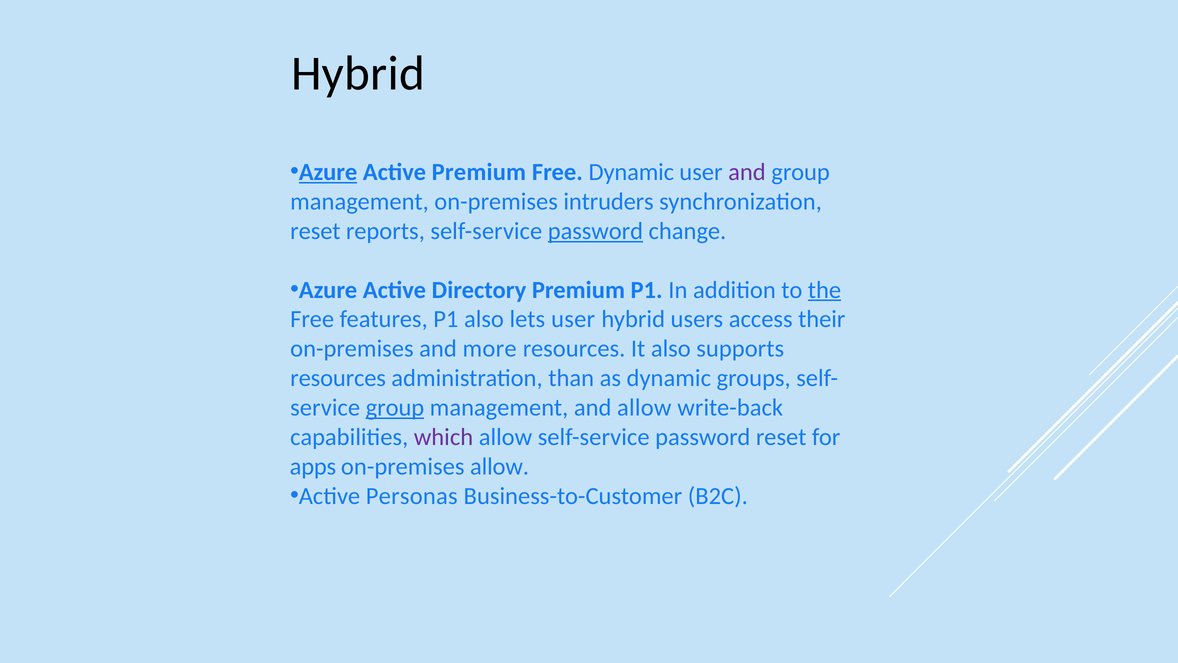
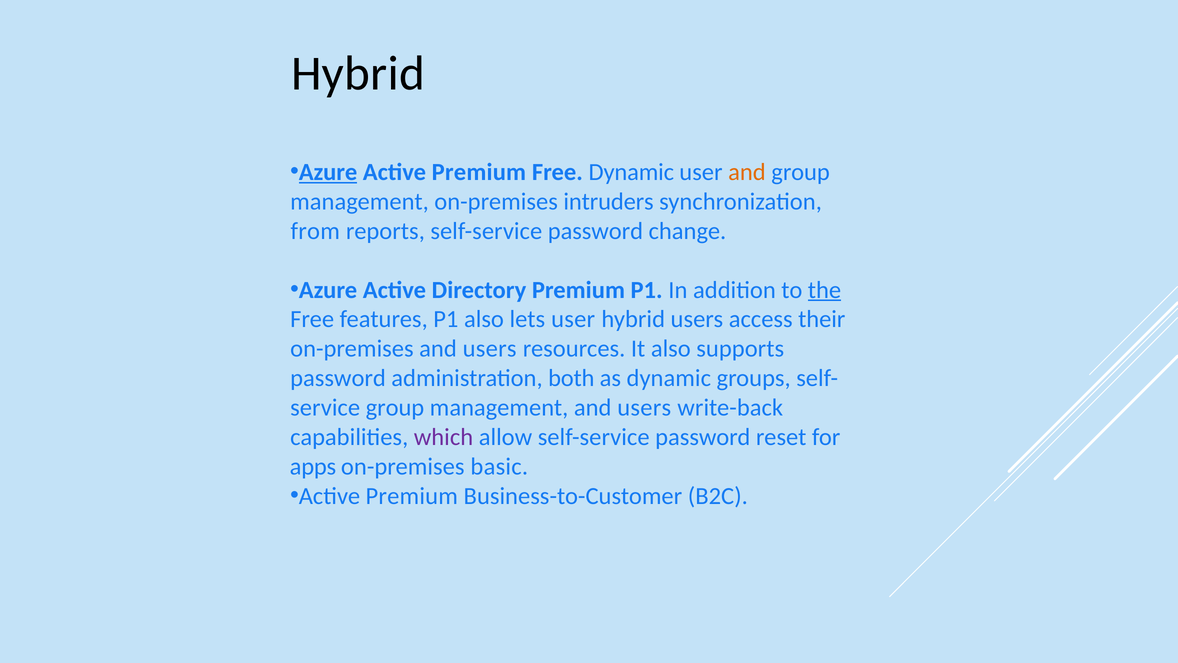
and at (747, 172) colour: purple -> orange
reset at (315, 231): reset -> from
password at (595, 231) underline: present -> none
on-premises and more: more -> users
resources at (338, 378): resources -> password
than: than -> both
group at (395, 408) underline: present -> none
management and allow: allow -> users
on-premises allow: allow -> basic
Personas at (412, 496): Personas -> Premium
